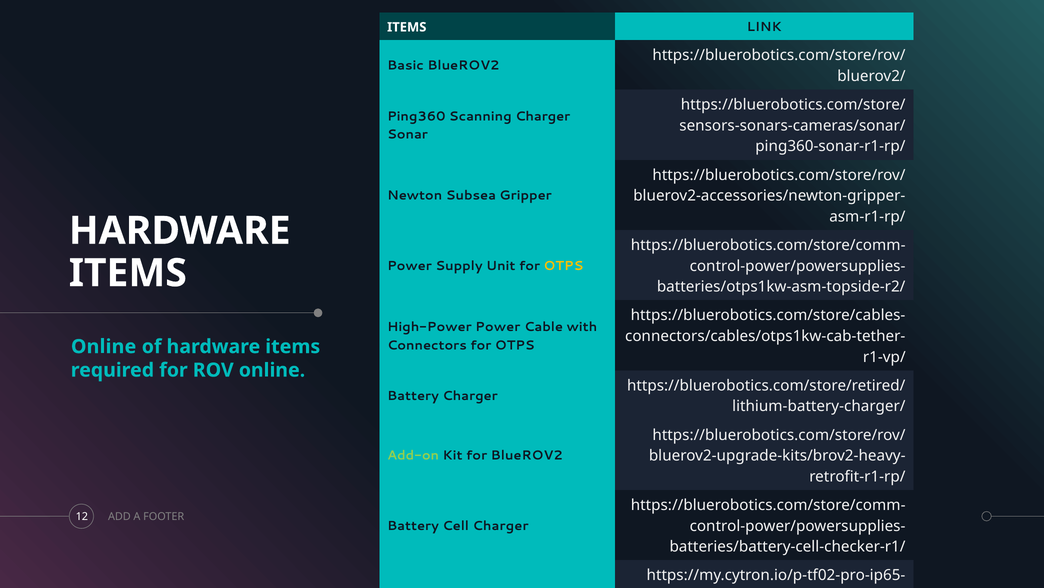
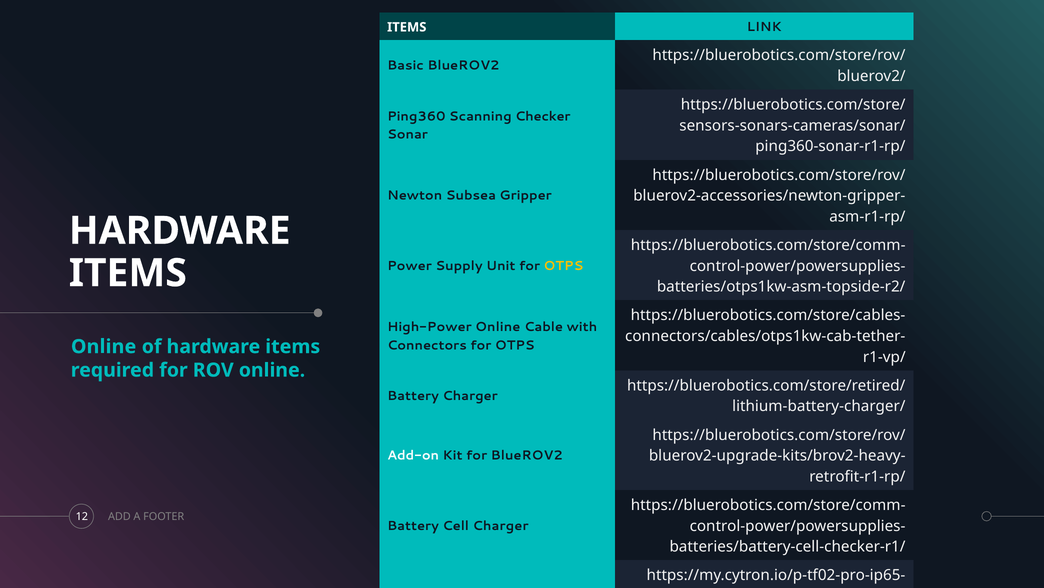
Scanning Charger: Charger -> Checker
High-Power Power: Power -> Online
Add-on colour: light green -> white
